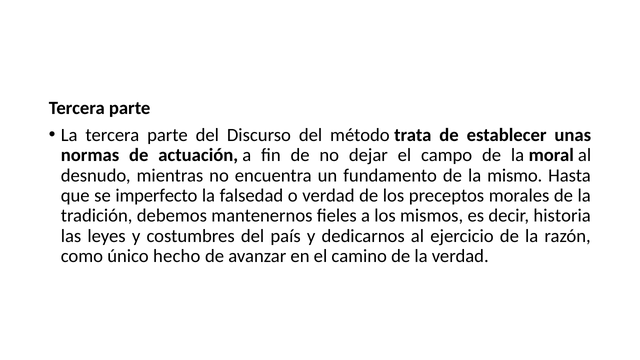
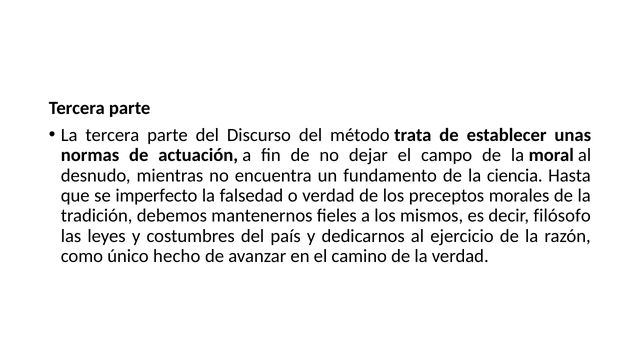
mismo: mismo -> ciencia
historia: historia -> filósofo
